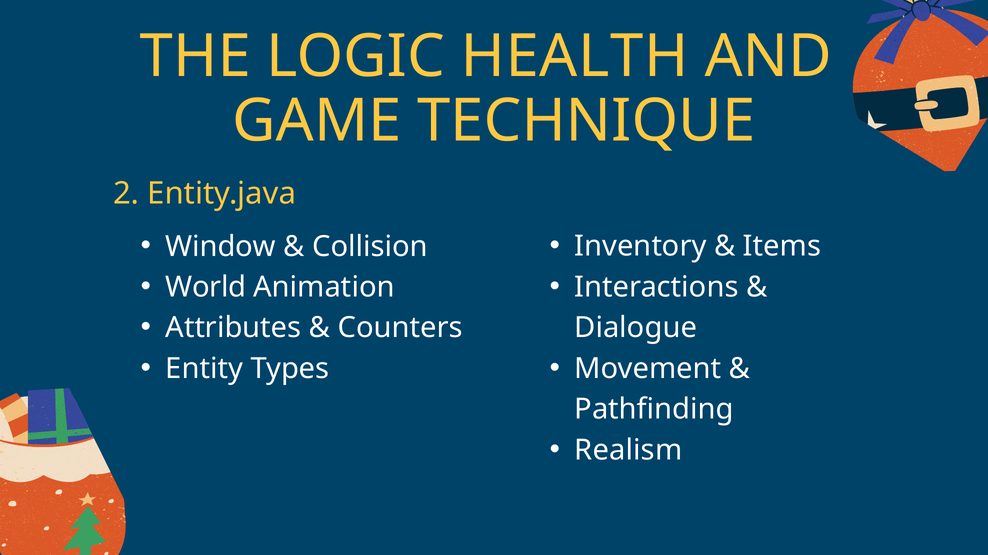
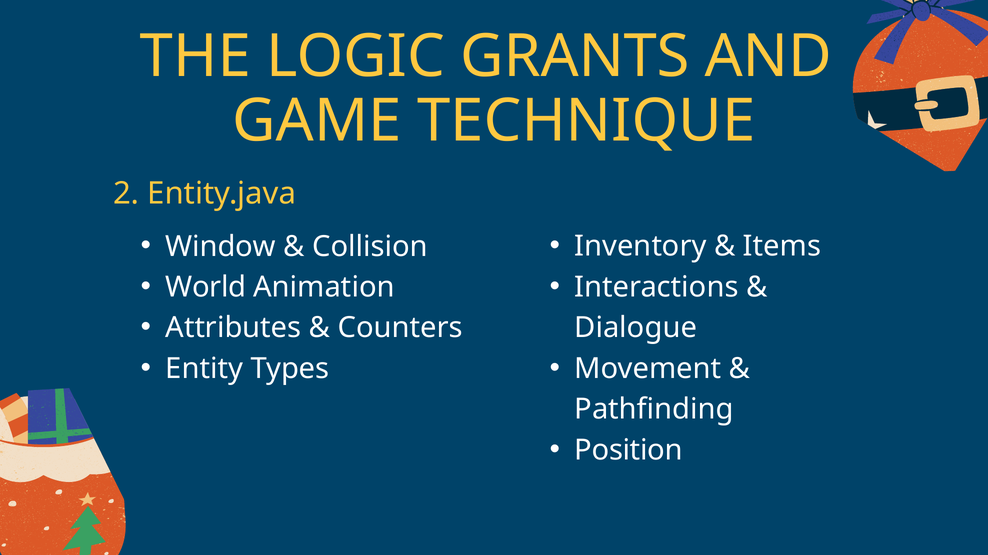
HEALTH: HEALTH -> GRANTS
Realism: Realism -> Position
